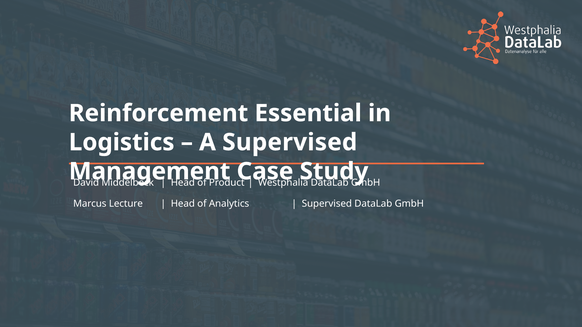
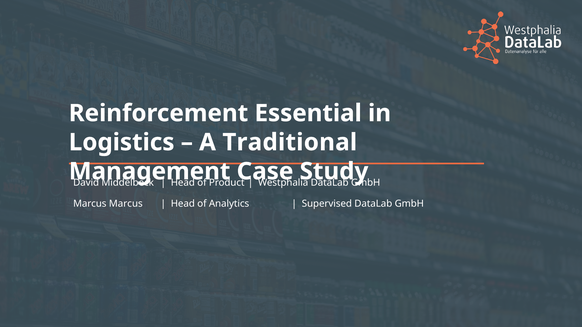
A Supervised: Supervised -> Traditional
Marcus Lecture: Lecture -> Marcus
